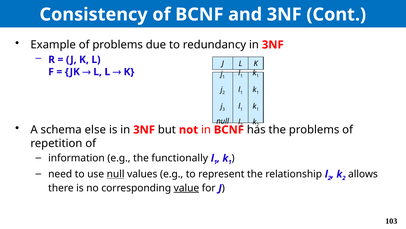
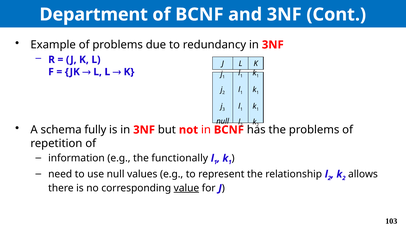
Consistency: Consistency -> Department
else: else -> fully
null at (116, 174) underline: present -> none
